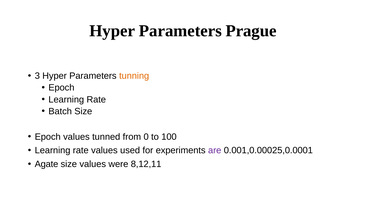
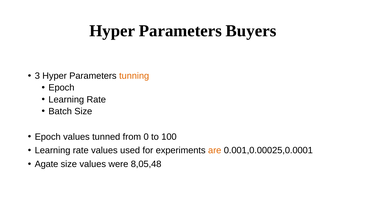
Prague: Prague -> Buyers
are colour: purple -> orange
8,12,11: 8,12,11 -> 8,05,48
